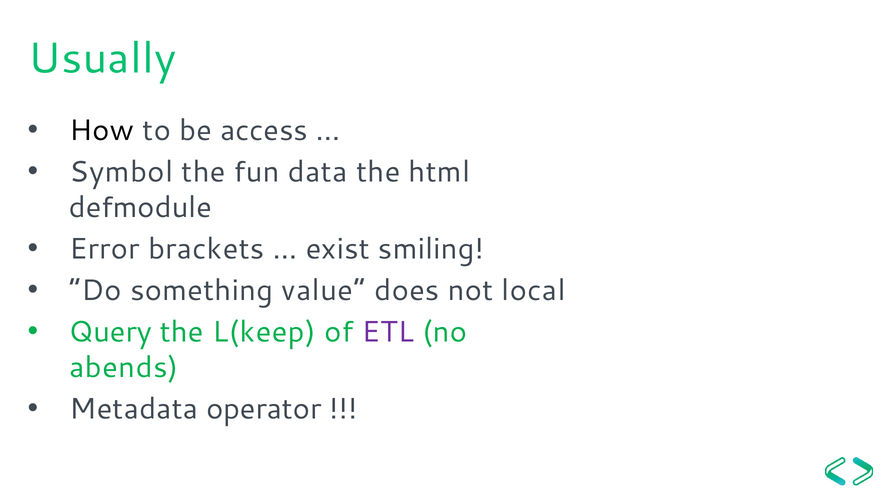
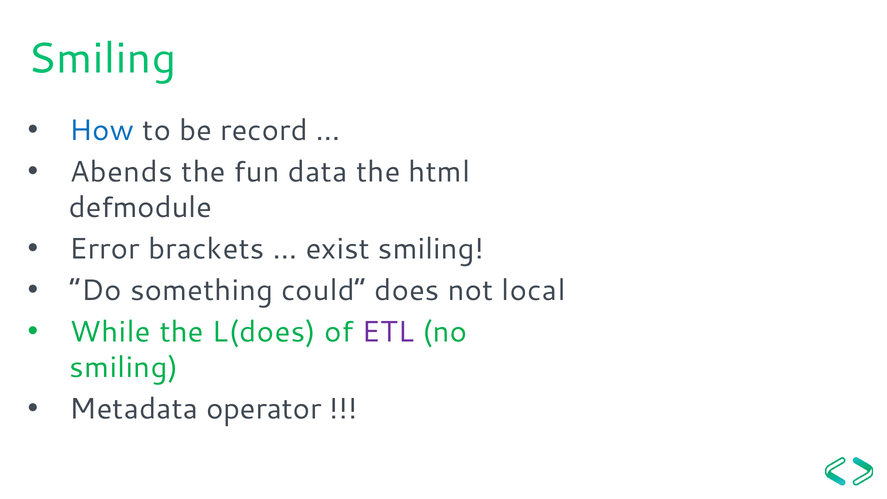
Usually at (102, 58): Usually -> Smiling
How colour: black -> blue
access: access -> record
Symbol: Symbol -> Abends
value: value -> could
Query: Query -> While
L(keep: L(keep -> L(does
abends at (124, 367): abends -> smiling
